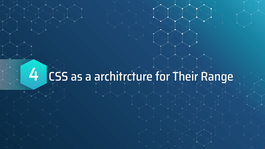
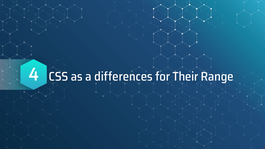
architrcture: architrcture -> differences
